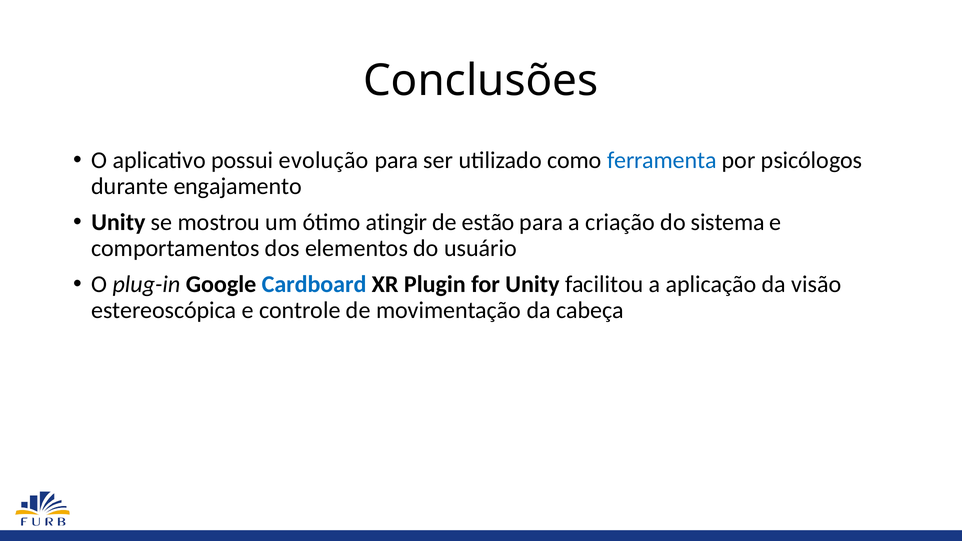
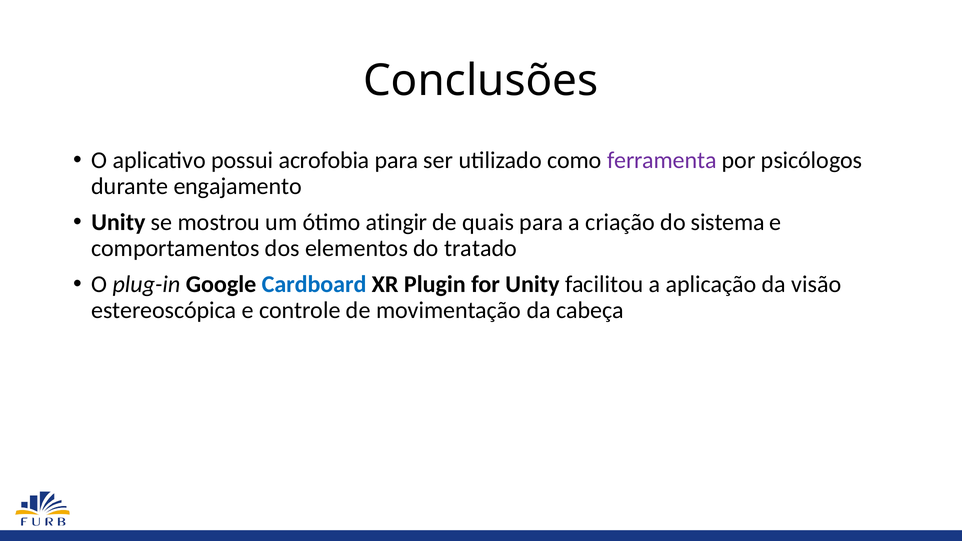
evolução: evolução -> acrofobia
ferramenta colour: blue -> purple
estão: estão -> quais
usuário: usuário -> tratado
